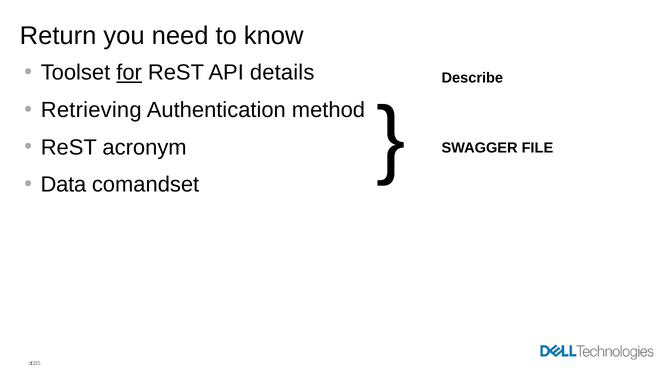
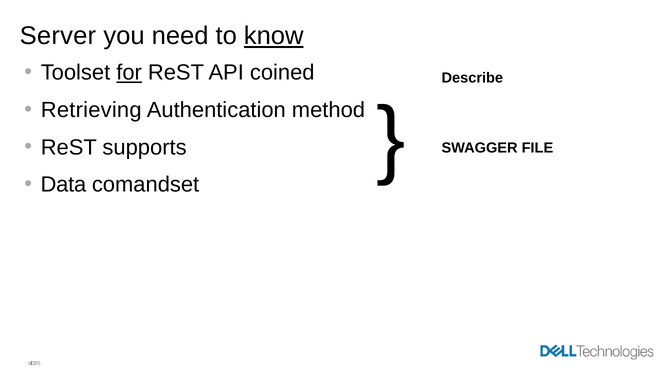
Return: Return -> Server
know underline: none -> present
details: details -> coined
acronym: acronym -> supports
